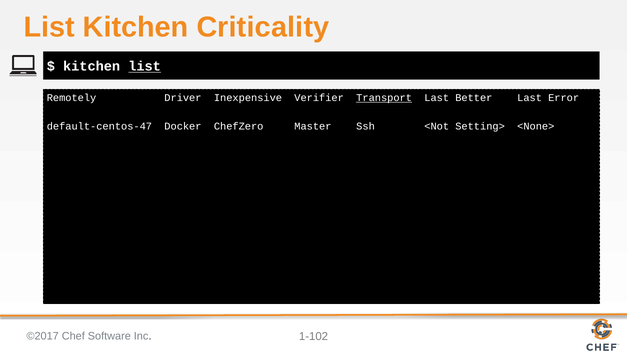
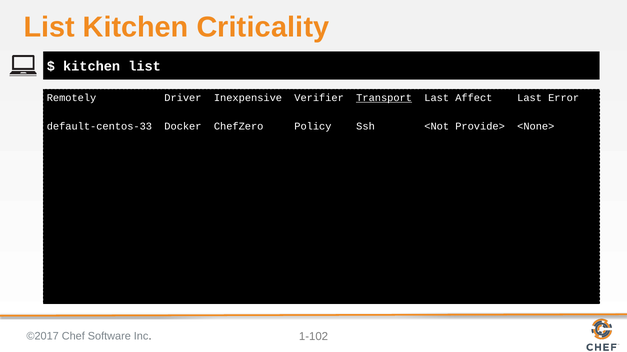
list at (145, 67) underline: present -> none
Better: Better -> Affect
default-centos-47: default-centos-47 -> default-centos-33
Master: Master -> Policy
Setting>: Setting> -> Provide>
